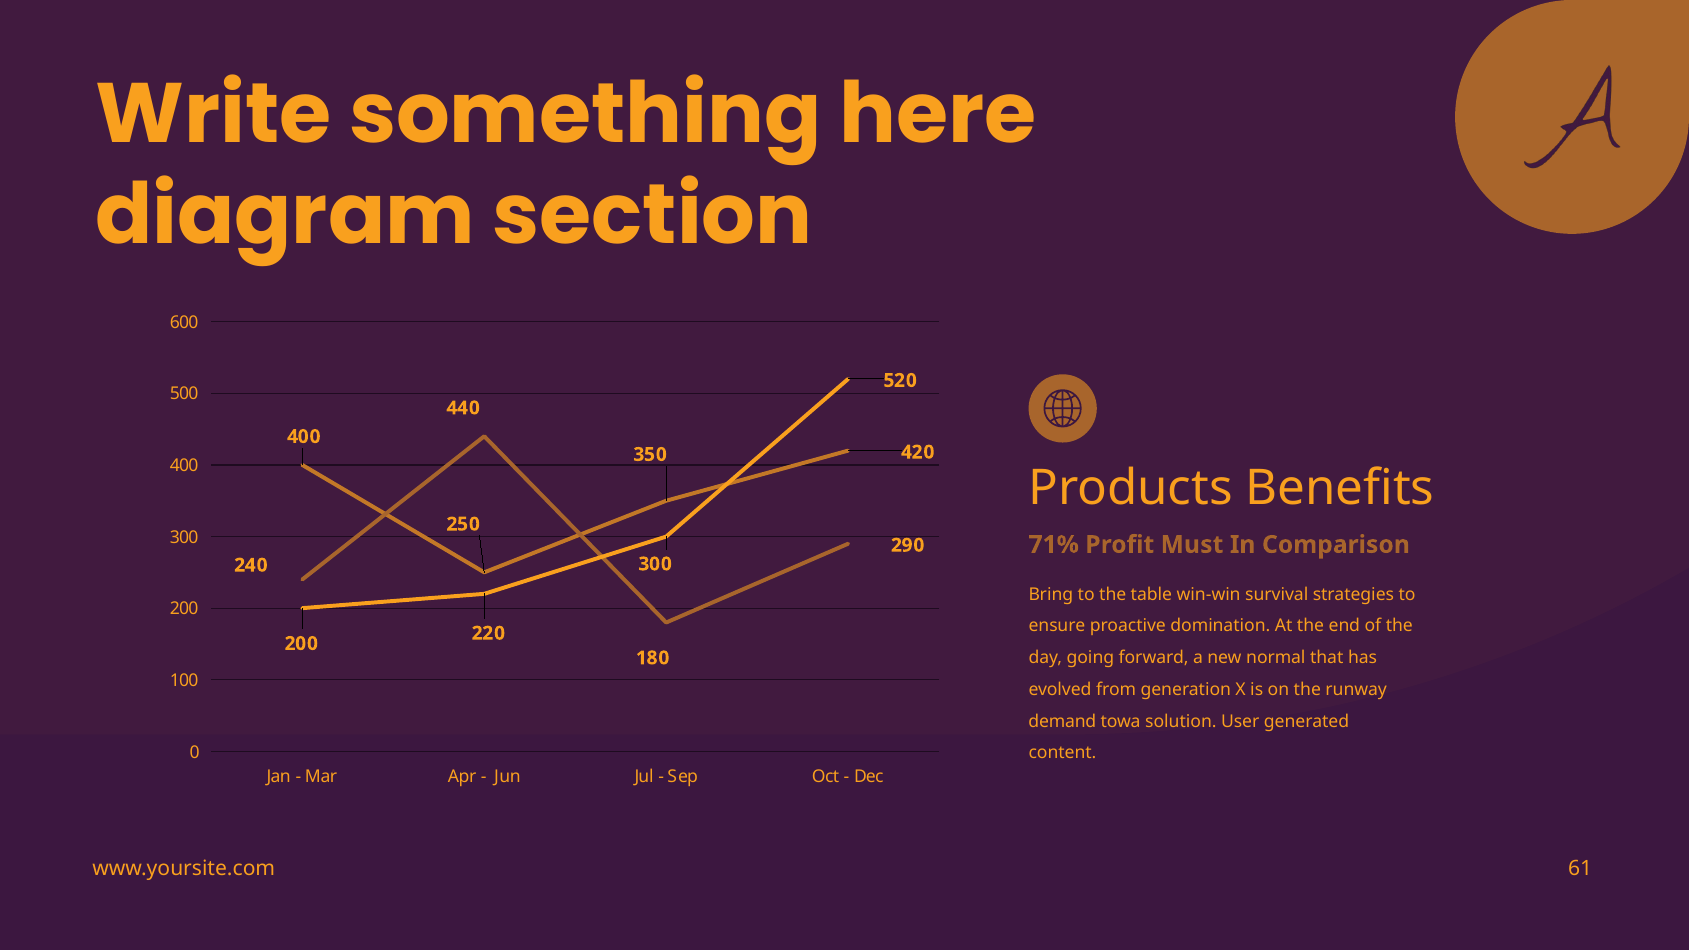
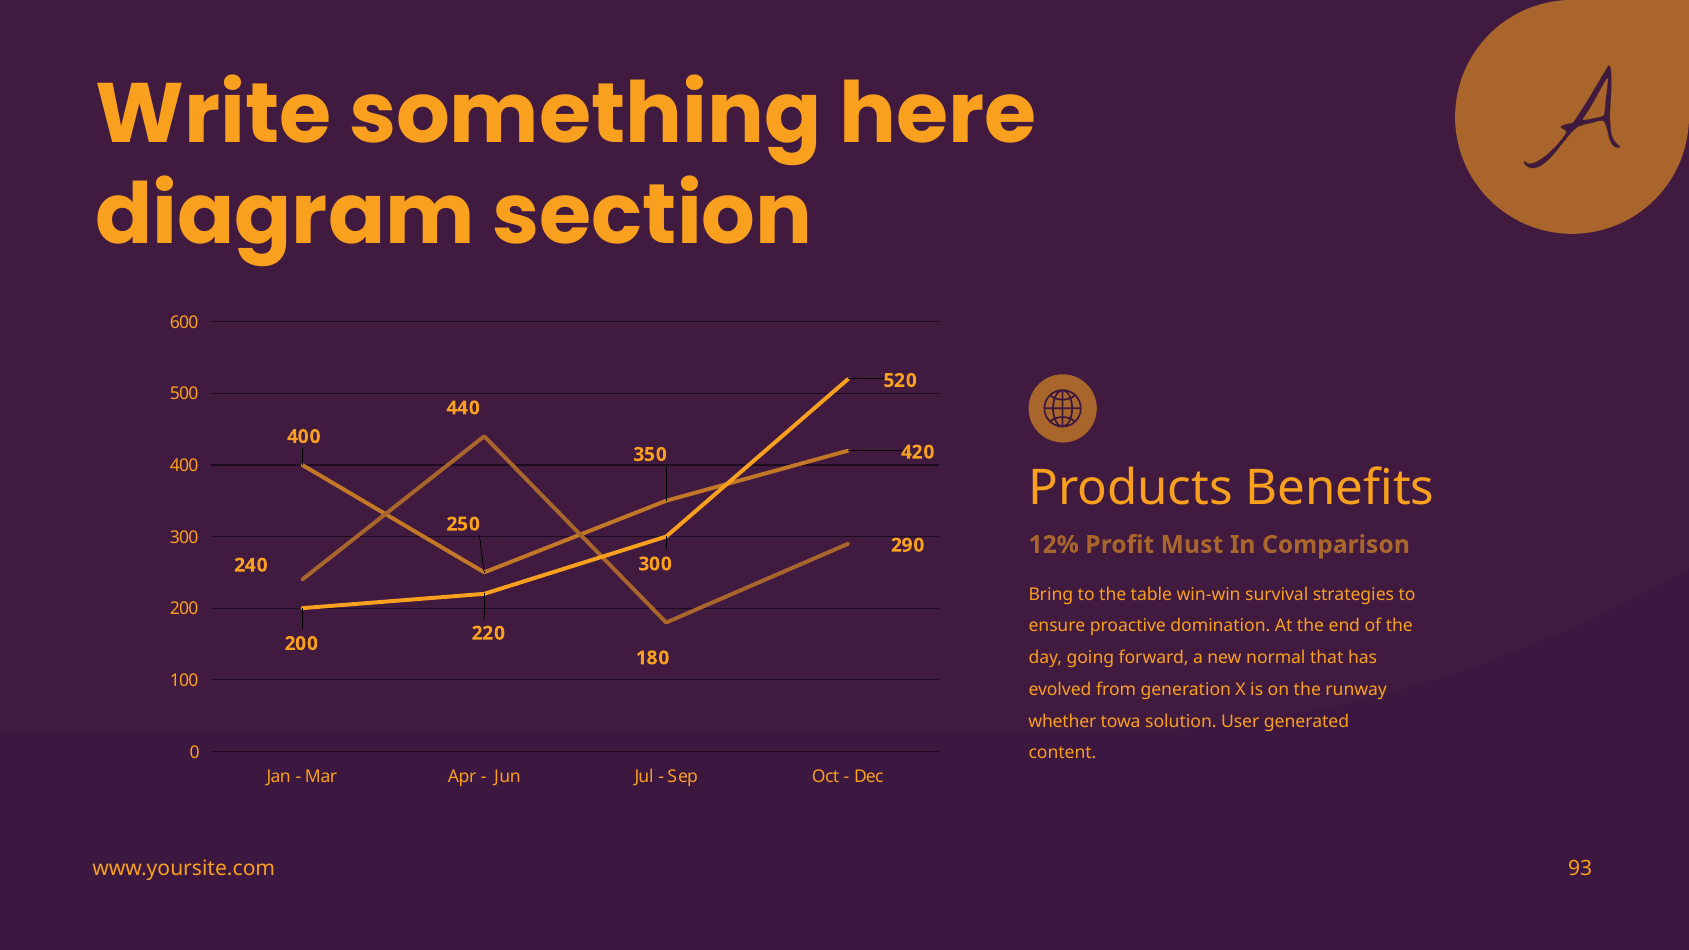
71%: 71% -> 12%
demand: demand -> whether
61: 61 -> 93
